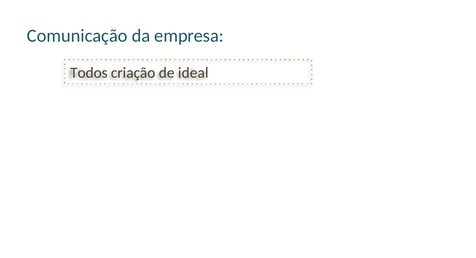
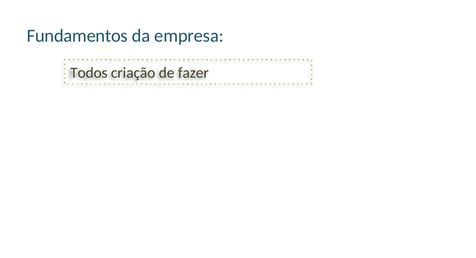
Comunicação: Comunicação -> Fundamentos
ideal: ideal -> fazer
